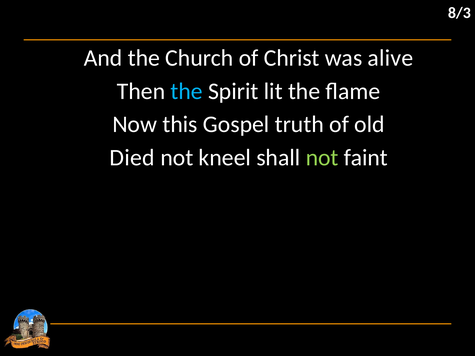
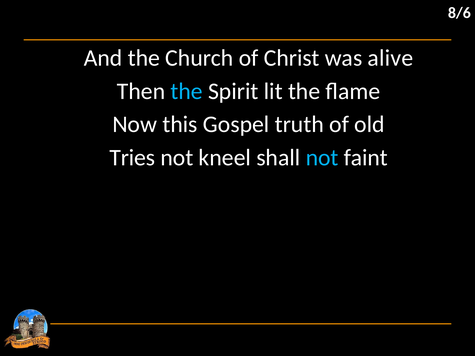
8/3: 8/3 -> 8/6
Died: Died -> Tries
not at (322, 158) colour: light green -> light blue
